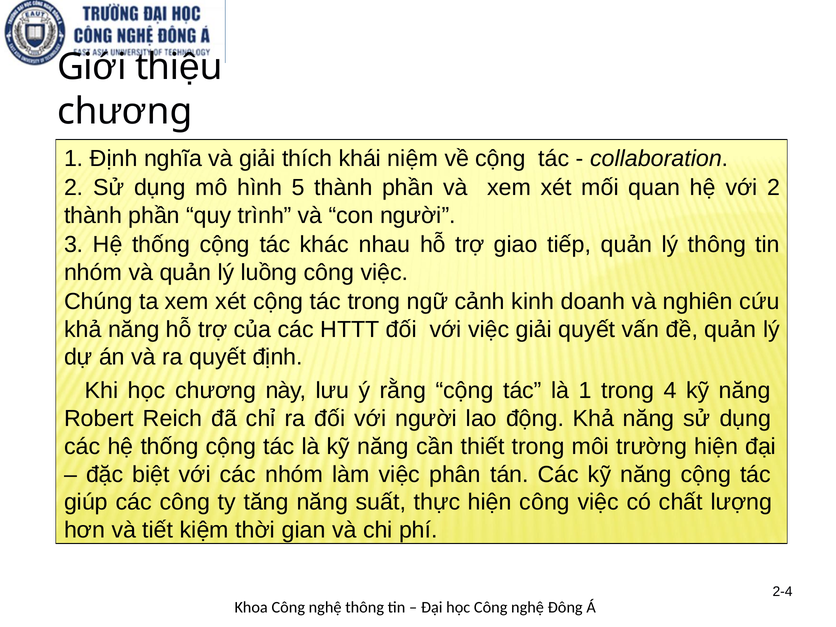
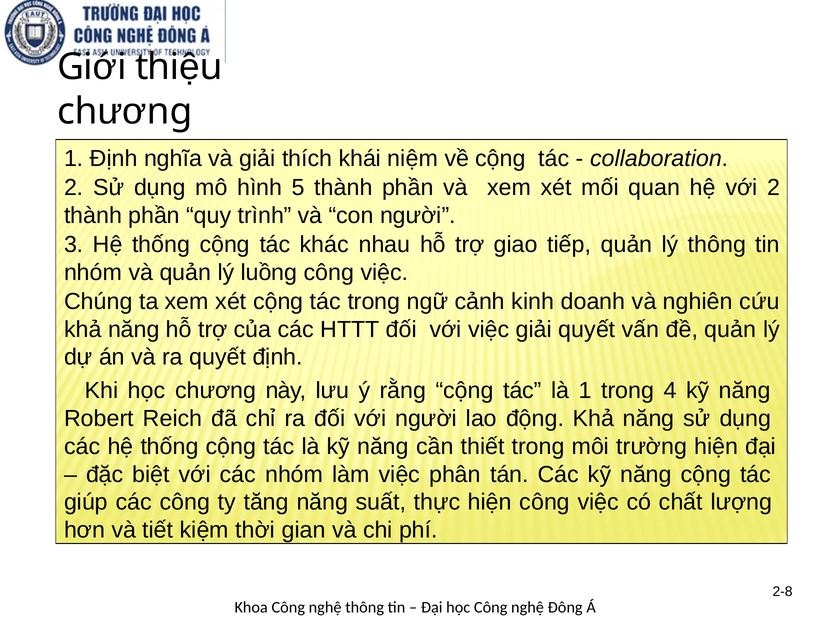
2-4: 2-4 -> 2-8
